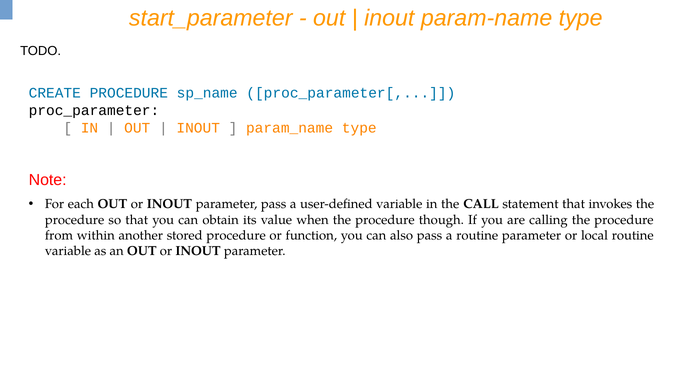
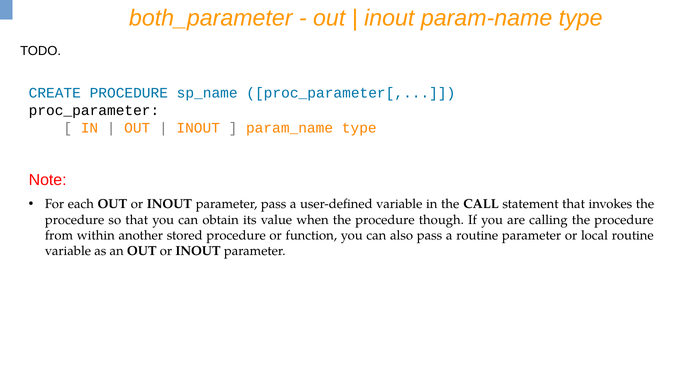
start_parameter: start_parameter -> both_parameter
